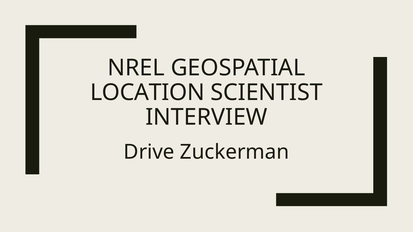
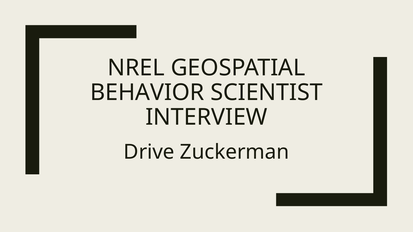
LOCATION: LOCATION -> BEHAVIOR
